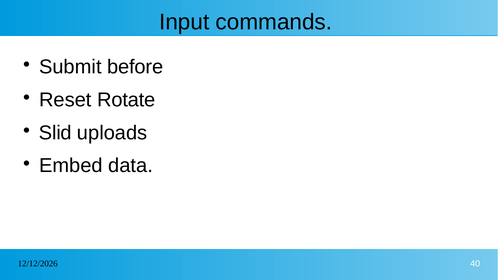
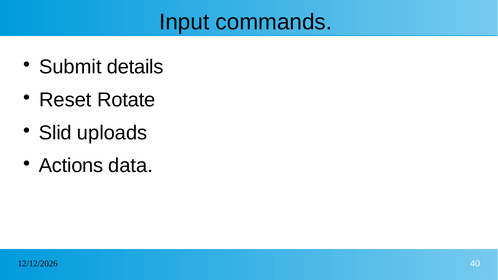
before: before -> details
Embed: Embed -> Actions
